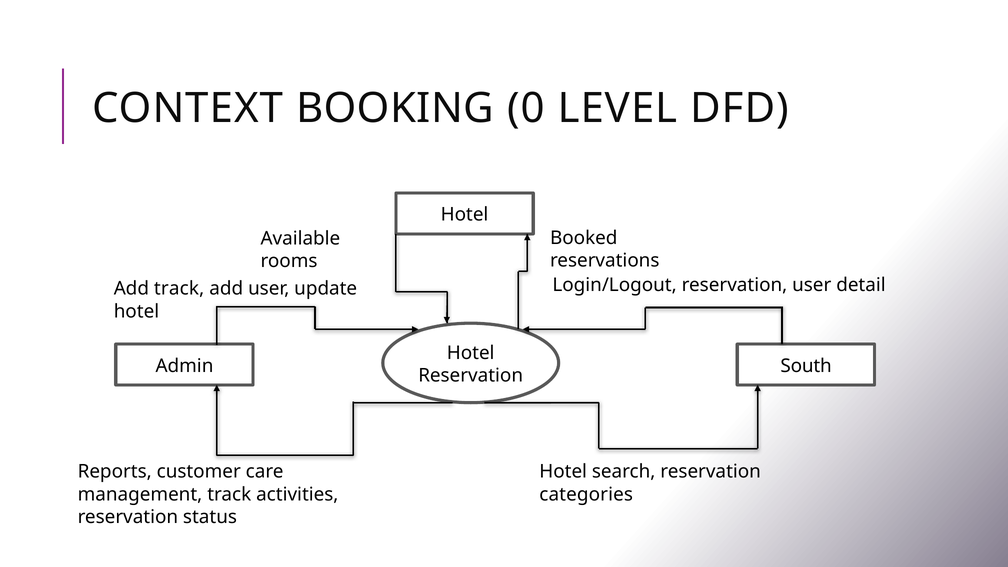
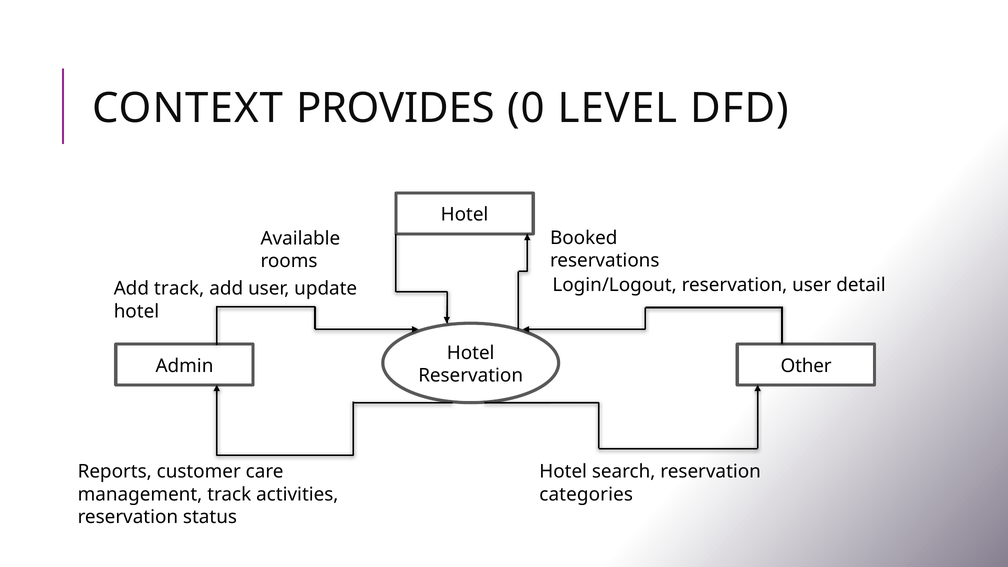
BOOKING: BOOKING -> PROVIDES
South: South -> Other
